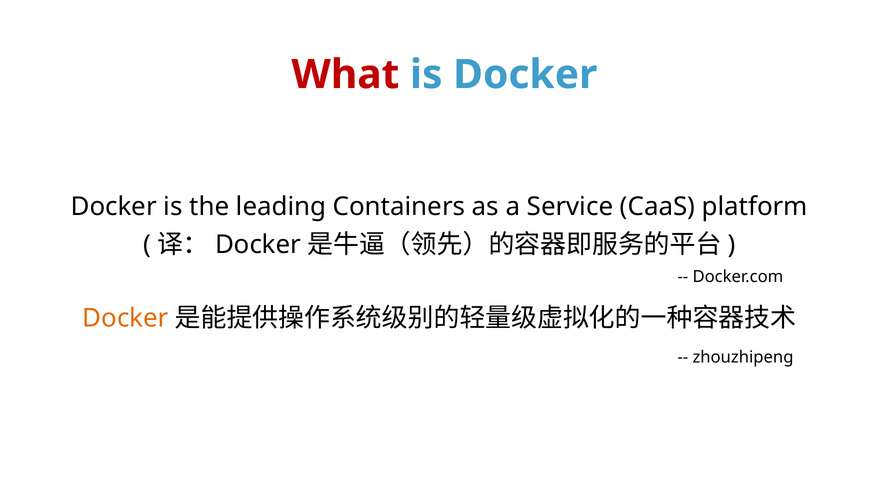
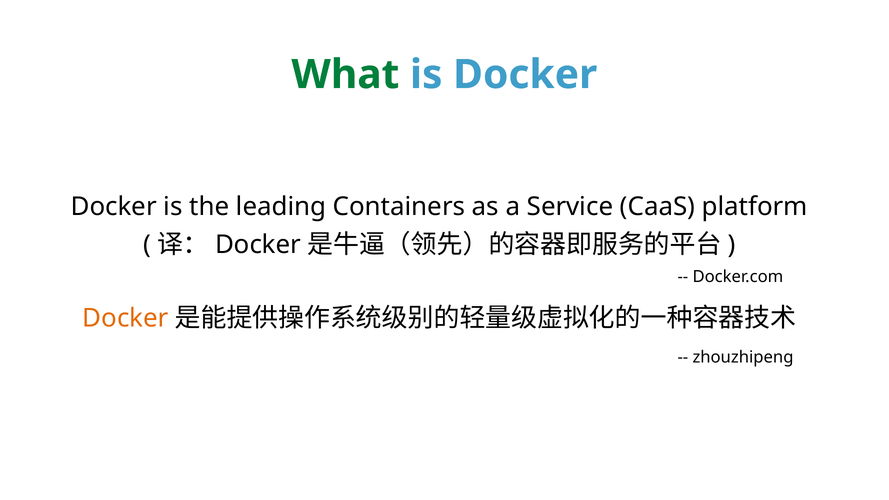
What colour: red -> green
